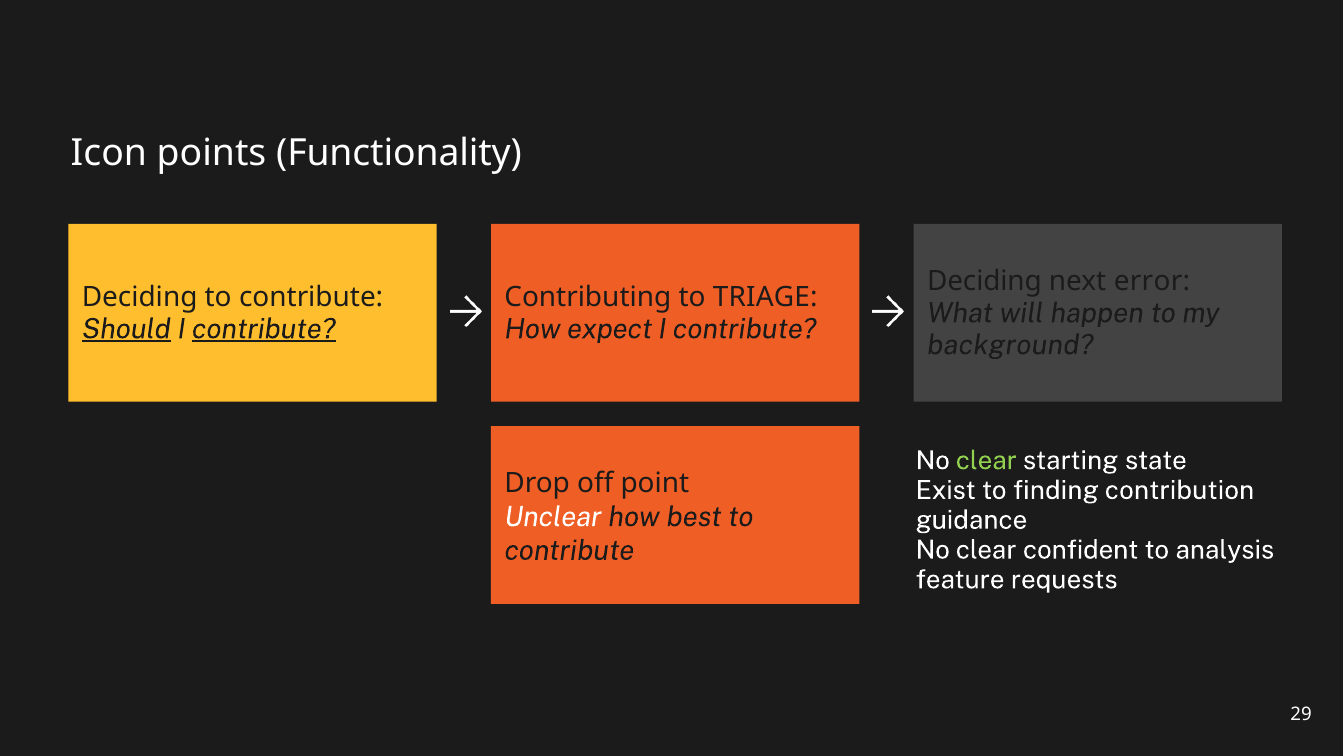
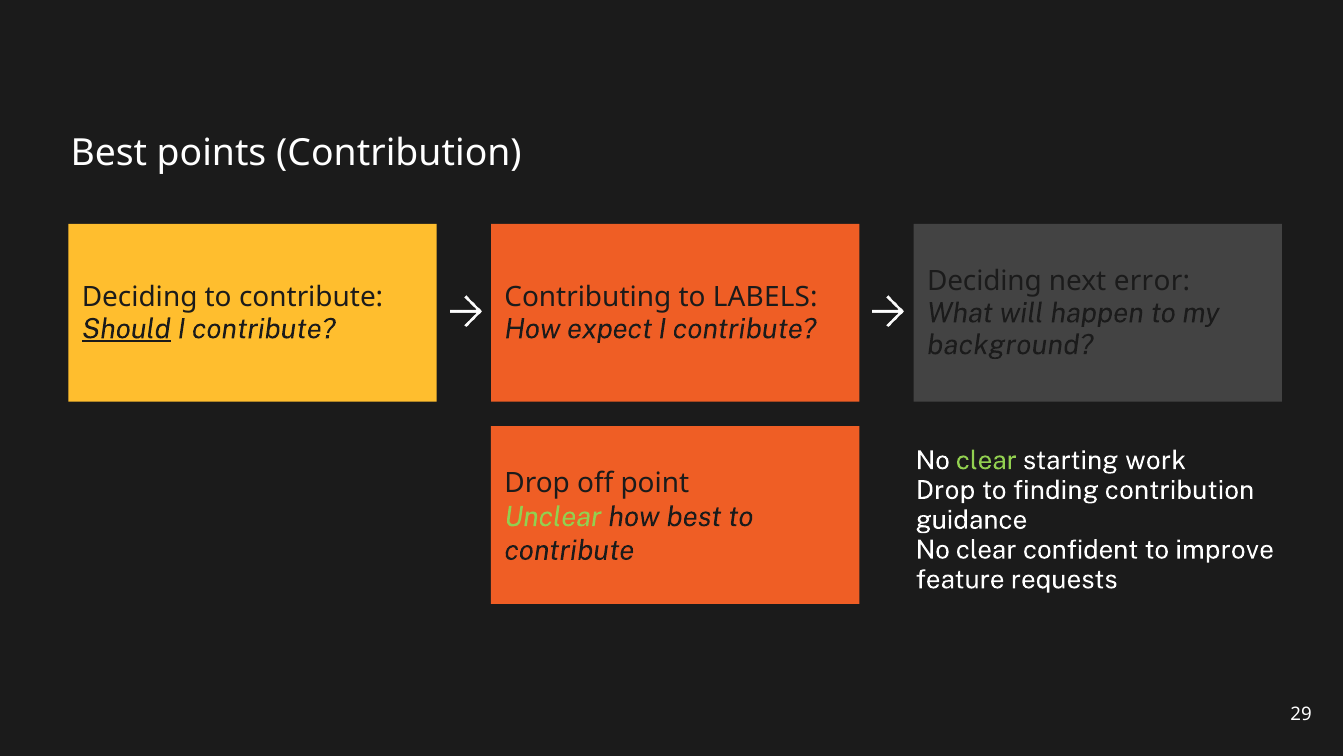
Icon at (109, 153): Icon -> Best
points Functionality: Functionality -> Contribution
TRIAGE: TRIAGE -> LABELS
contribute at (264, 329) underline: present -> none
state: state -> work
Exist at (946, 490): Exist -> Drop
Unclear colour: white -> light green
analysis: analysis -> improve
